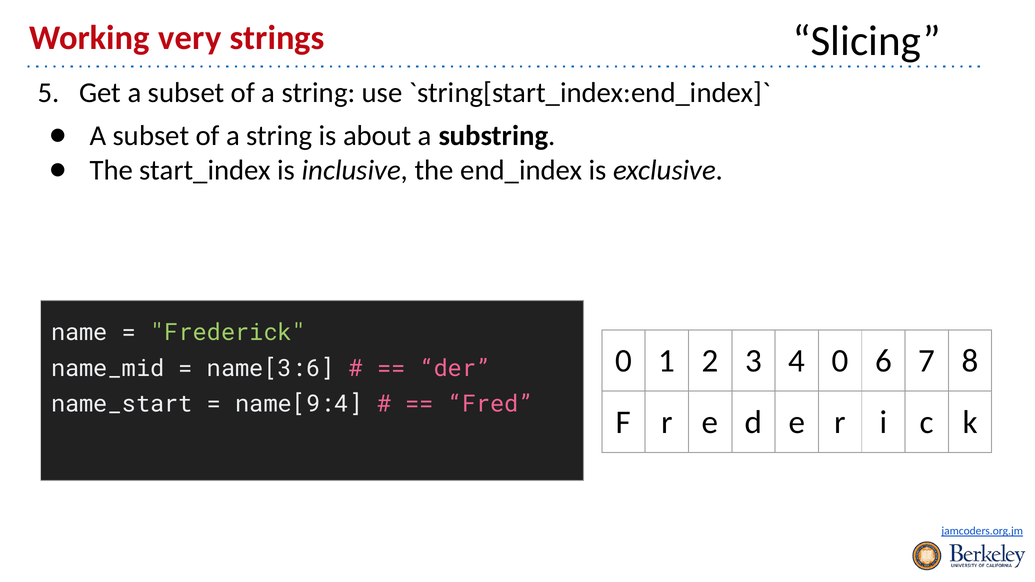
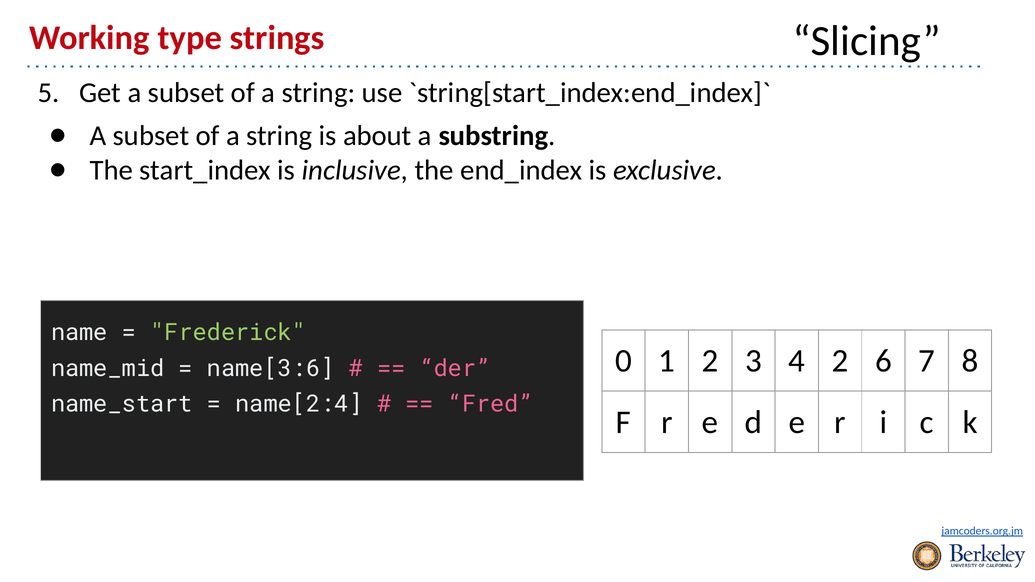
very: very -> type
4 0: 0 -> 2
name[9:4: name[9:4 -> name[2:4
